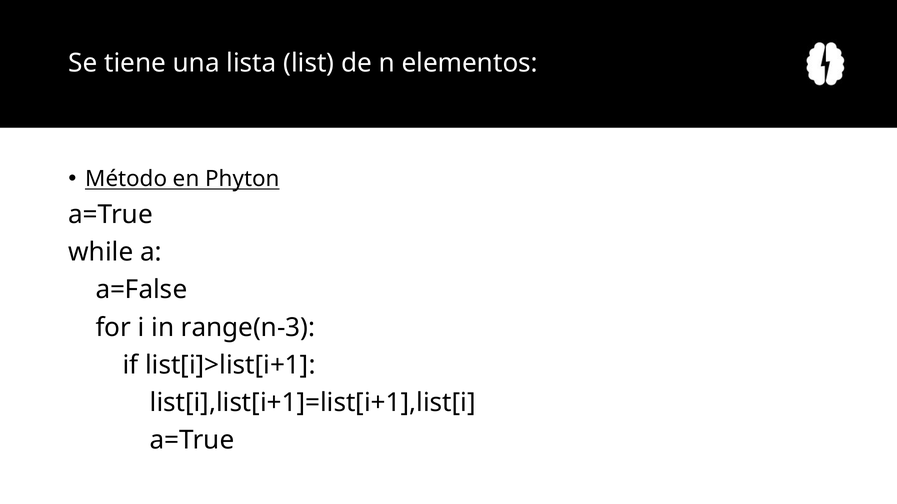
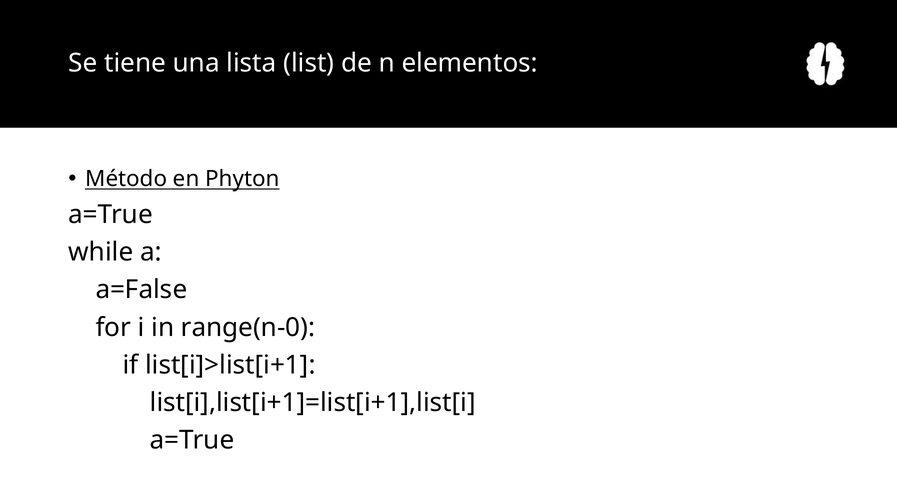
range(n-3: range(n-3 -> range(n-0
